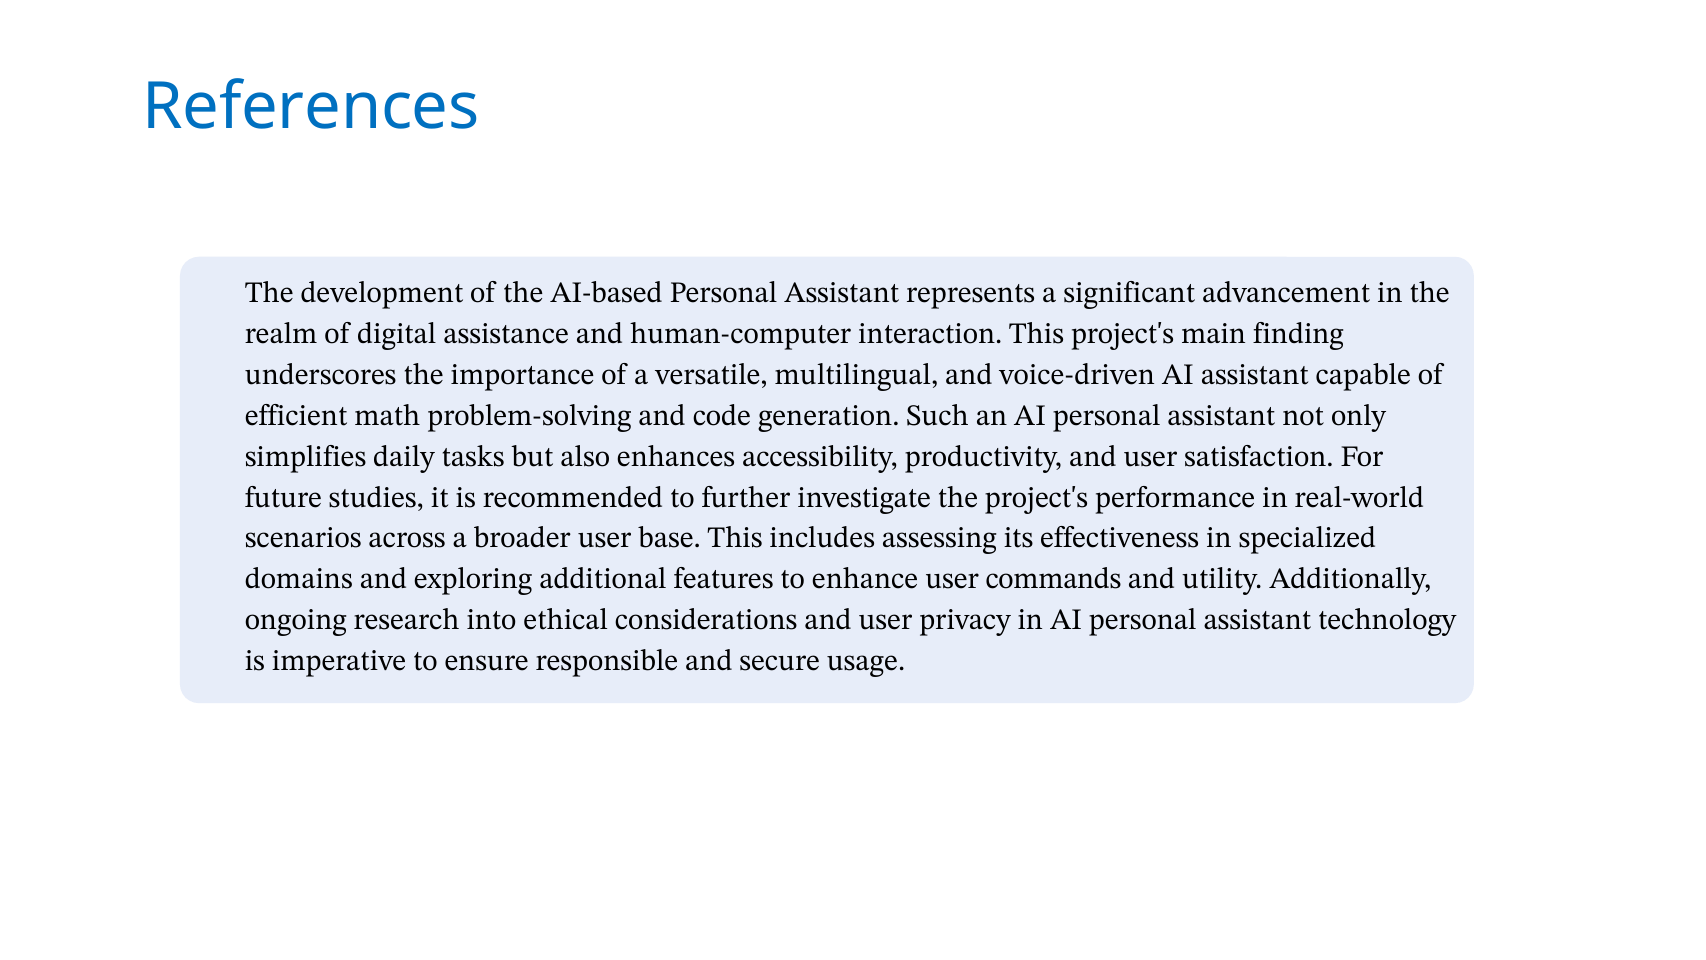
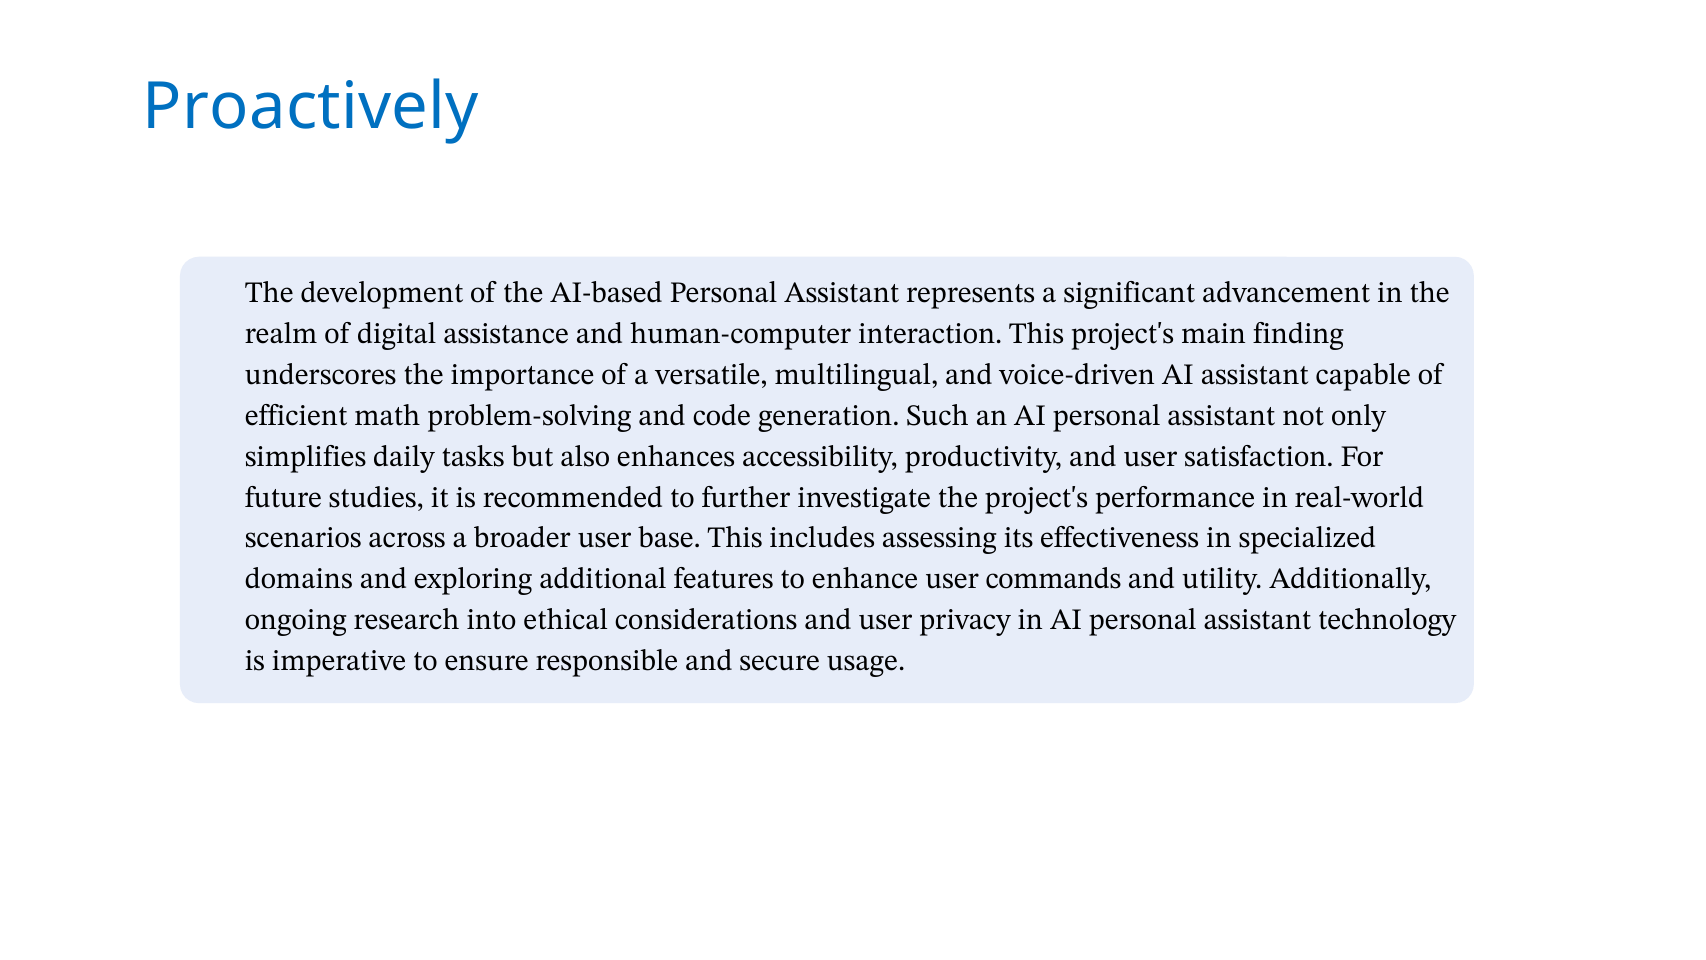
References: References -> Proactively
